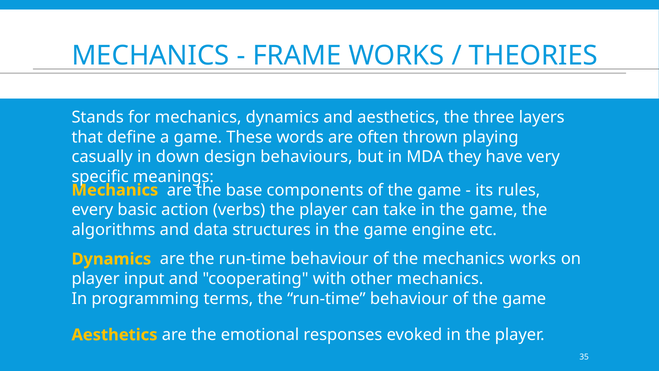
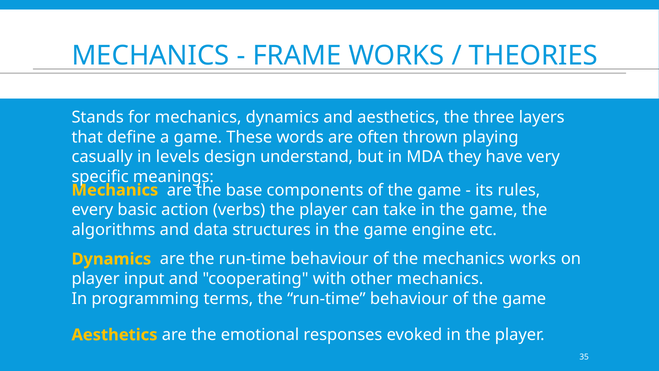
down: down -> levels
behaviours: behaviours -> understand
